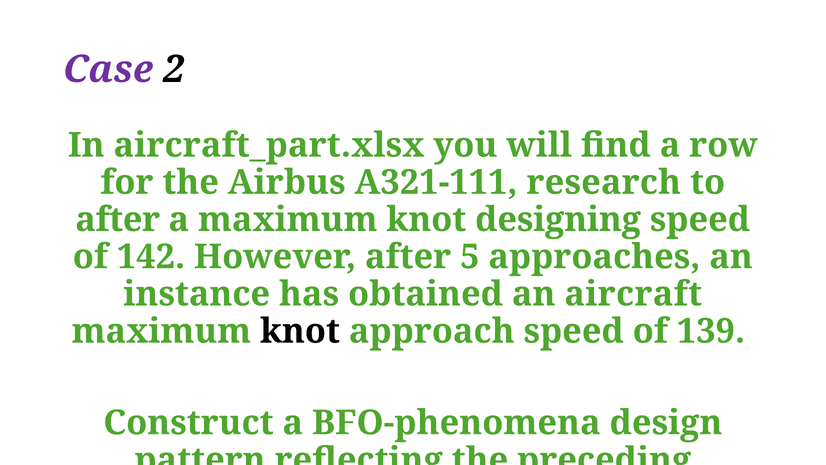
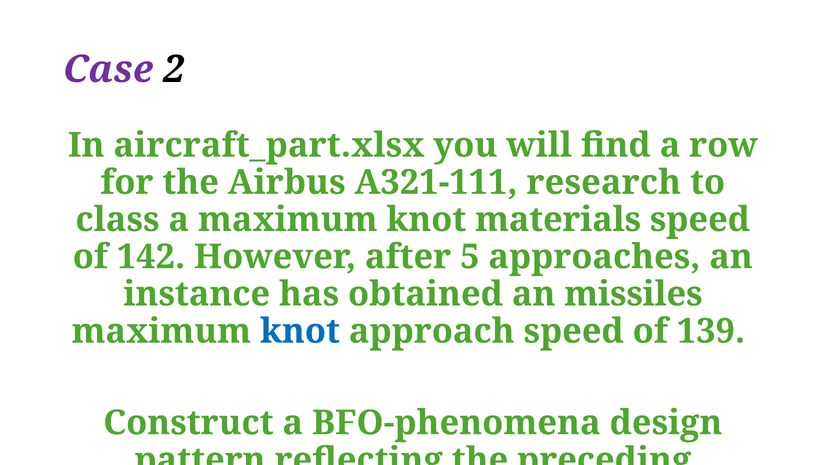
after at (118, 219): after -> class
designing: designing -> materials
aircraft: aircraft -> missiles
knot at (300, 331) colour: black -> blue
